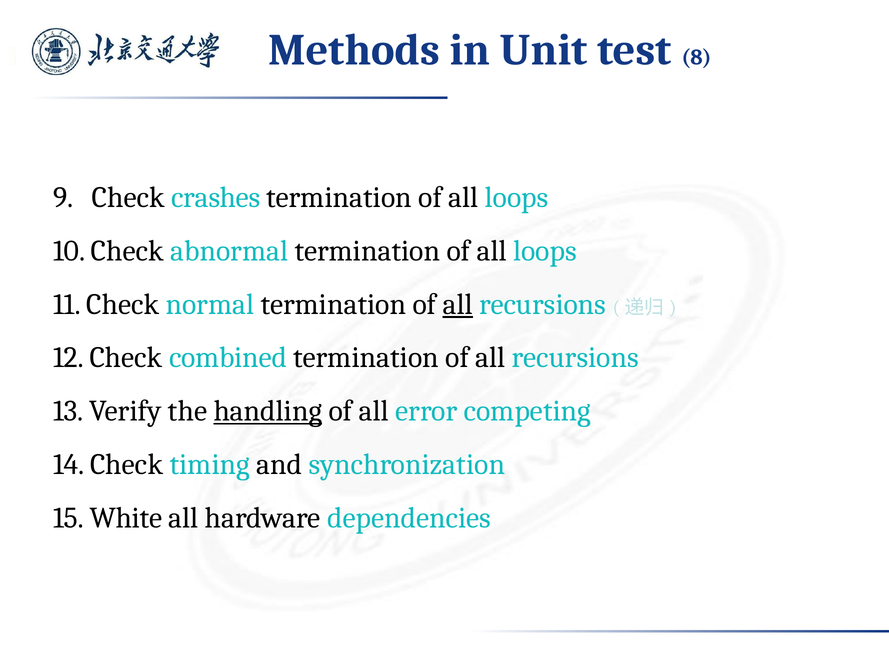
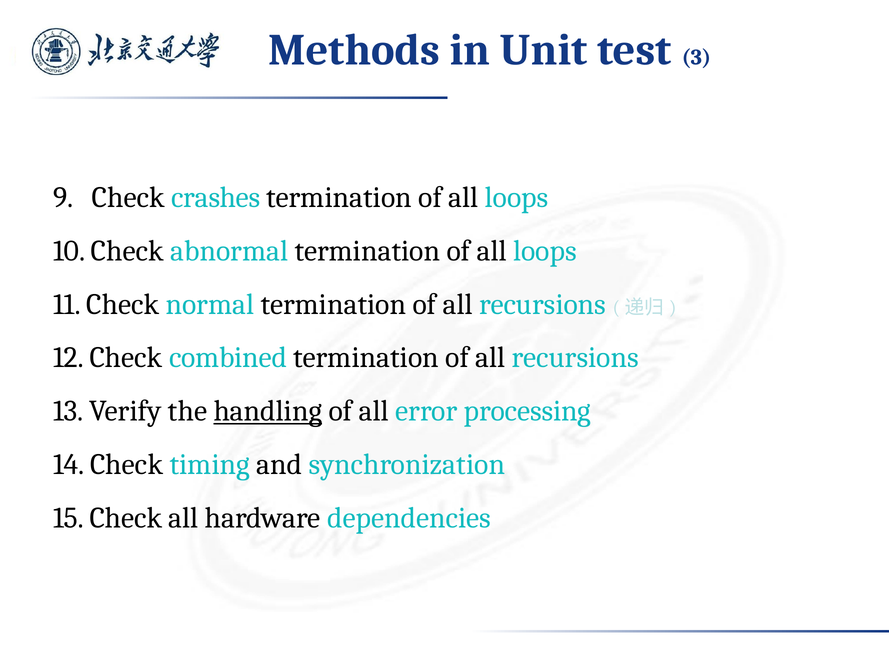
8: 8 -> 3
all at (458, 304) underline: present -> none
competing: competing -> processing
15 White: White -> Check
